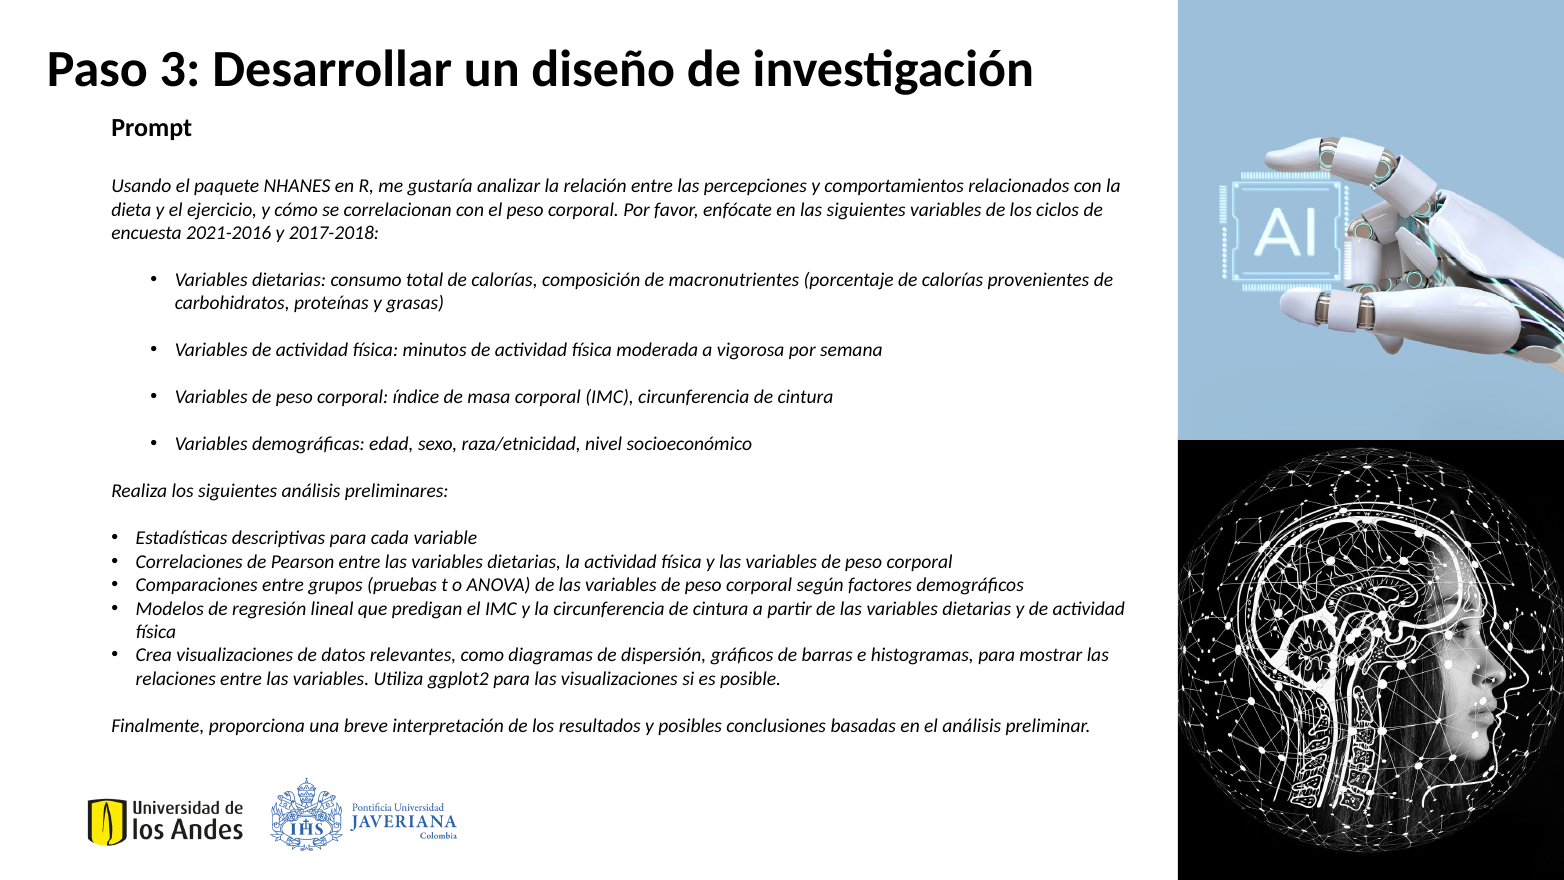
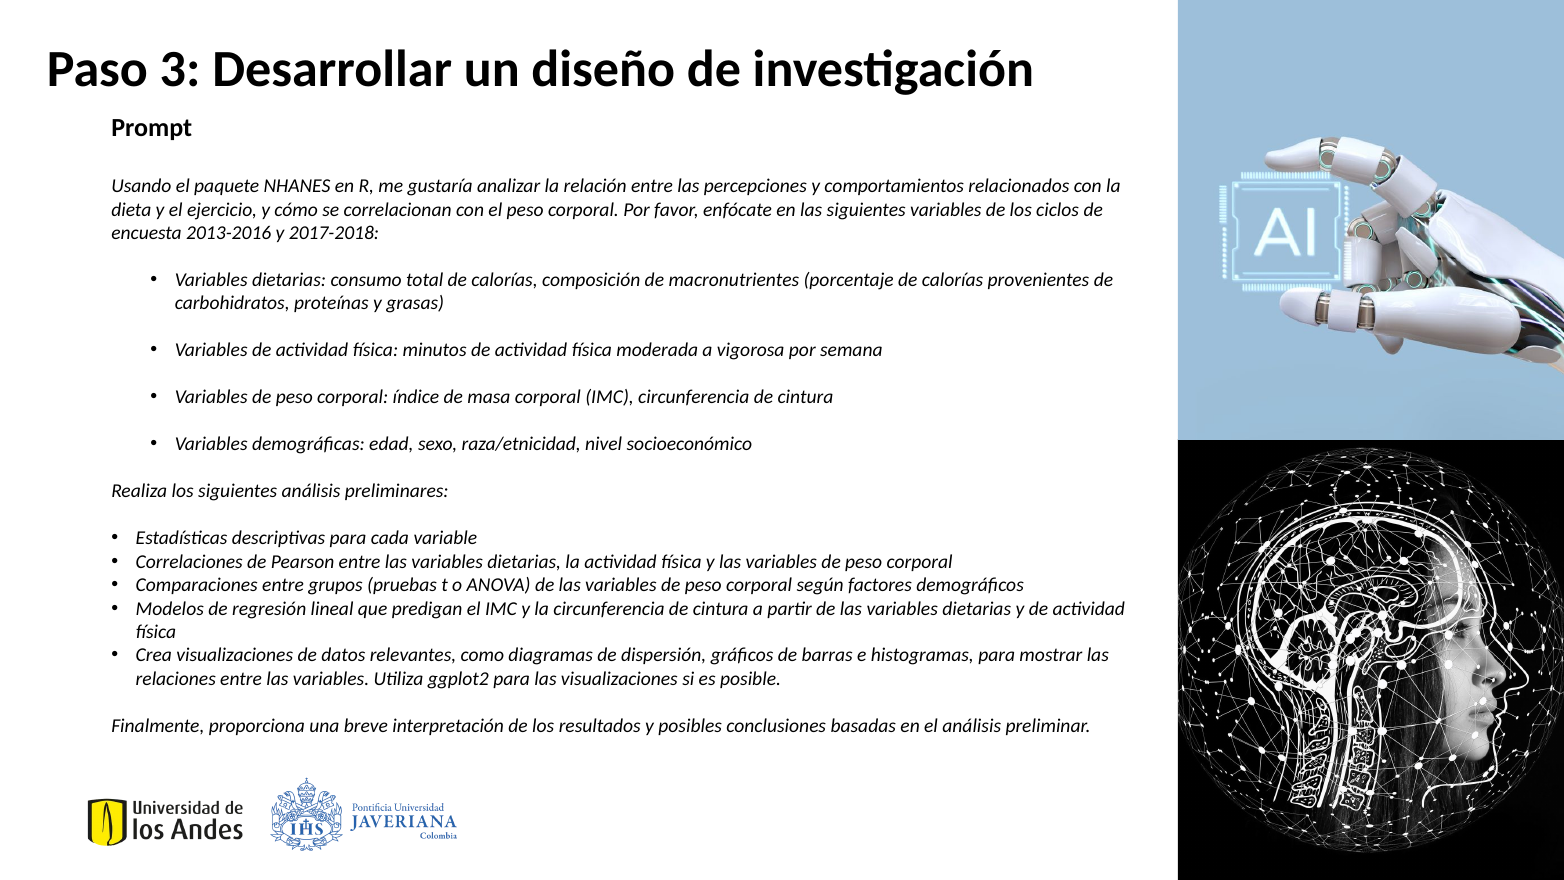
2021-2016: 2021-2016 -> 2013-2016
